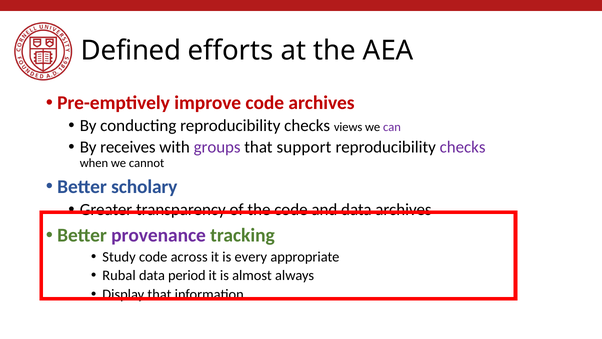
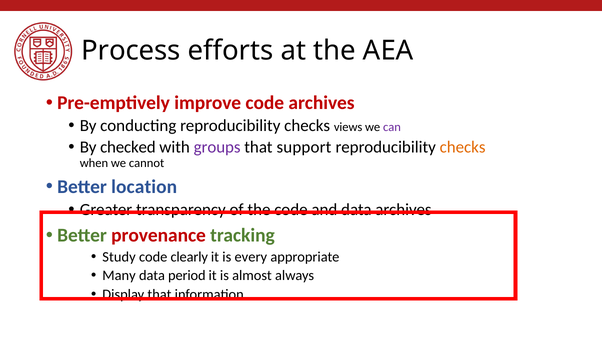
Defined: Defined -> Process
receives: receives -> checked
checks at (463, 147) colour: purple -> orange
scholary: scholary -> location
provenance colour: purple -> red
across: across -> clearly
Rubal: Rubal -> Many
